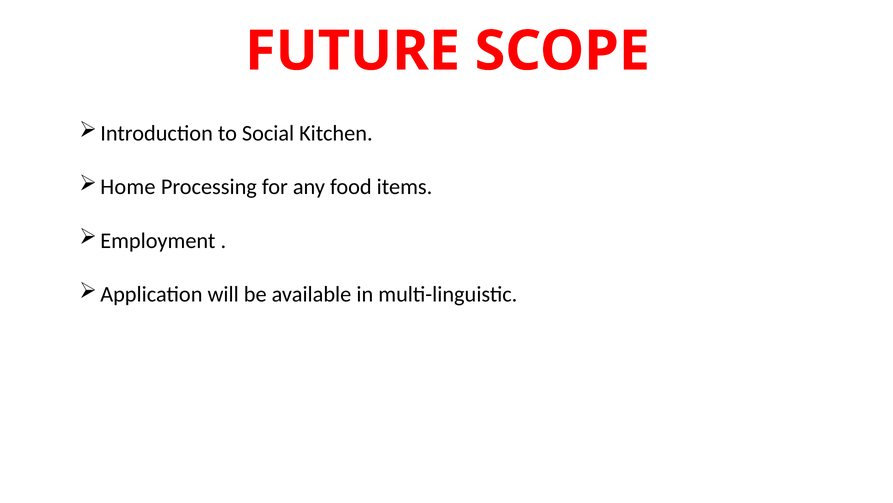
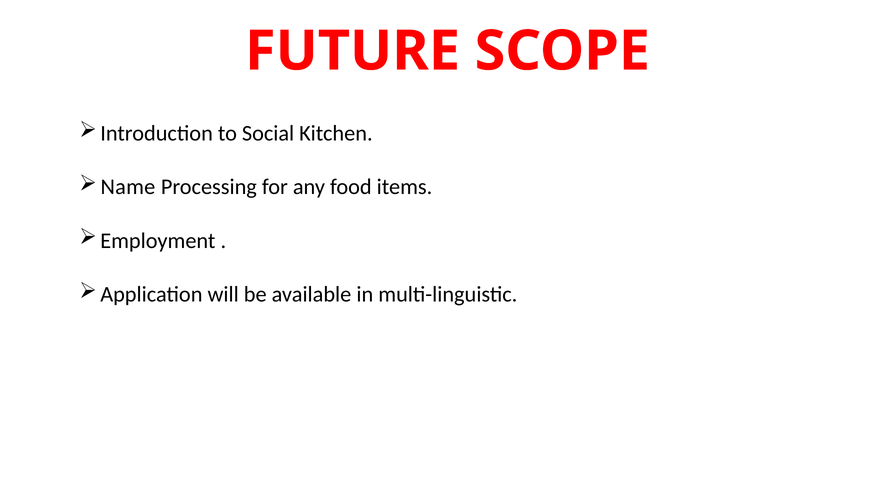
Home: Home -> Name
